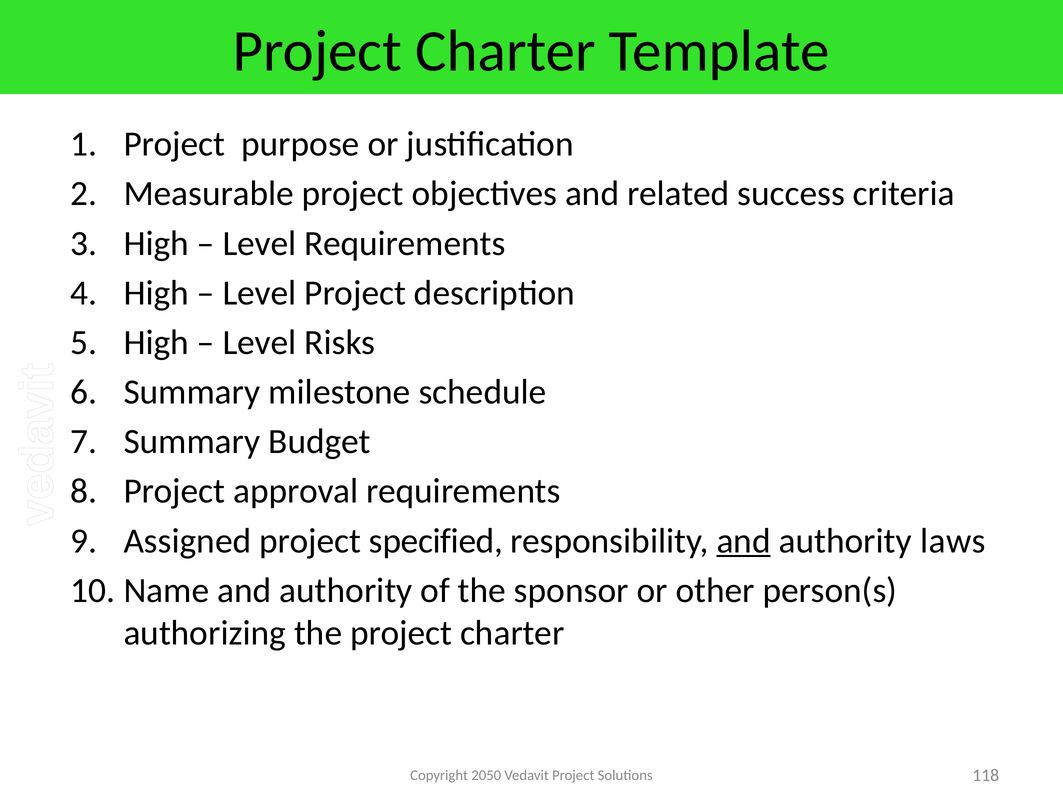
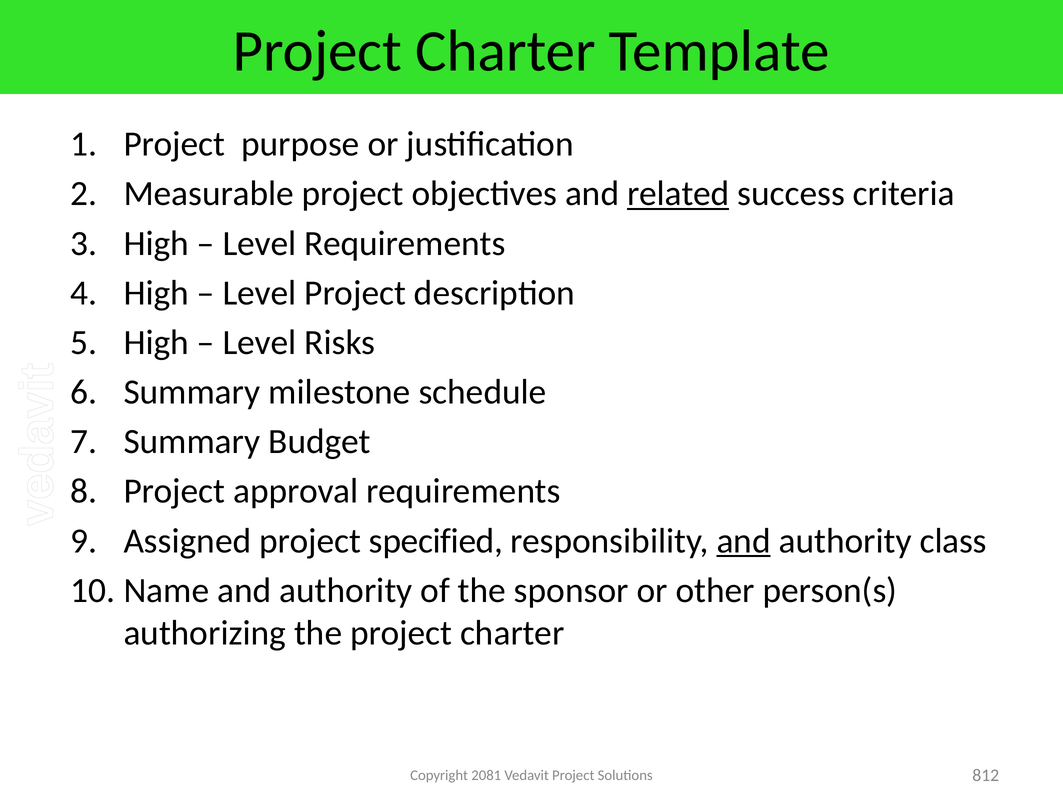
related underline: none -> present
laws: laws -> class
2050: 2050 -> 2081
118: 118 -> 812
